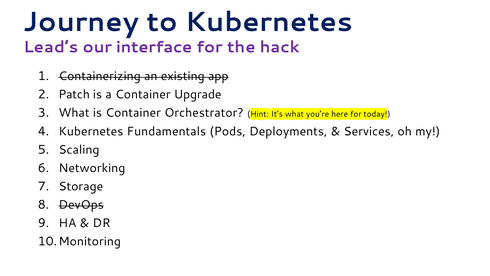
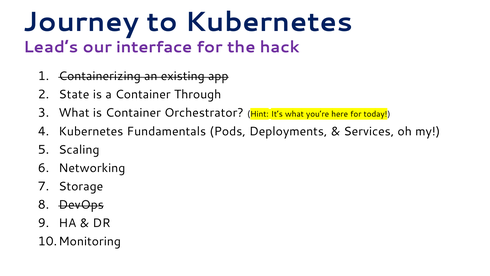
Patch: Patch -> State
Upgrade: Upgrade -> Through
